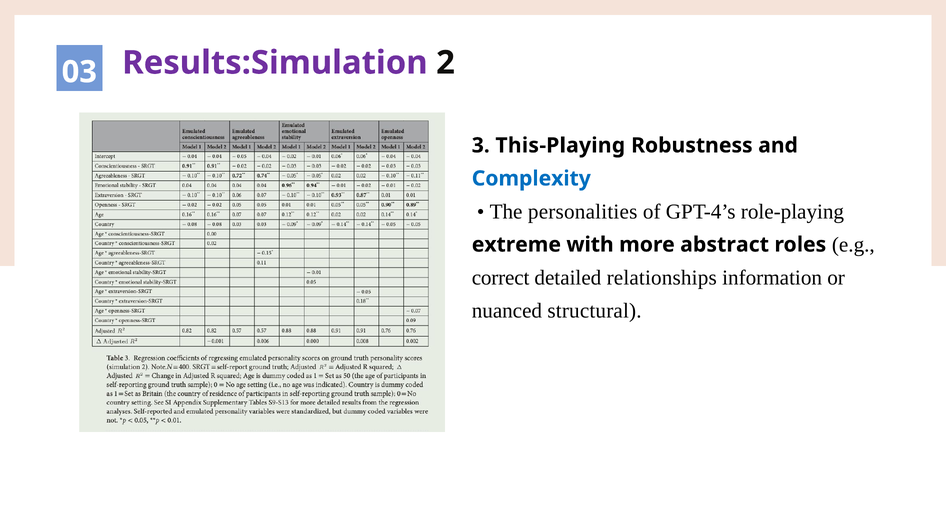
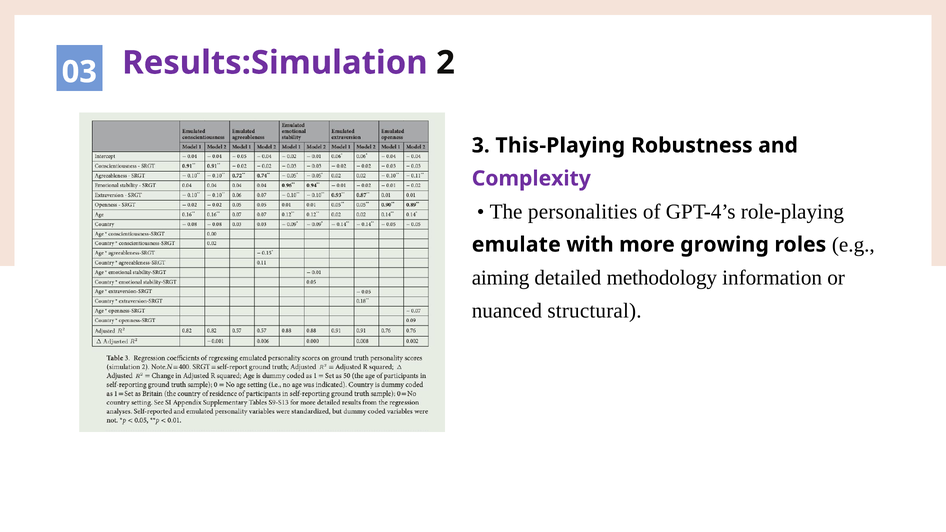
Complexity colour: blue -> purple
extreme: extreme -> emulate
abstract: abstract -> growing
correct: correct -> aiming
relationships: relationships -> methodology
